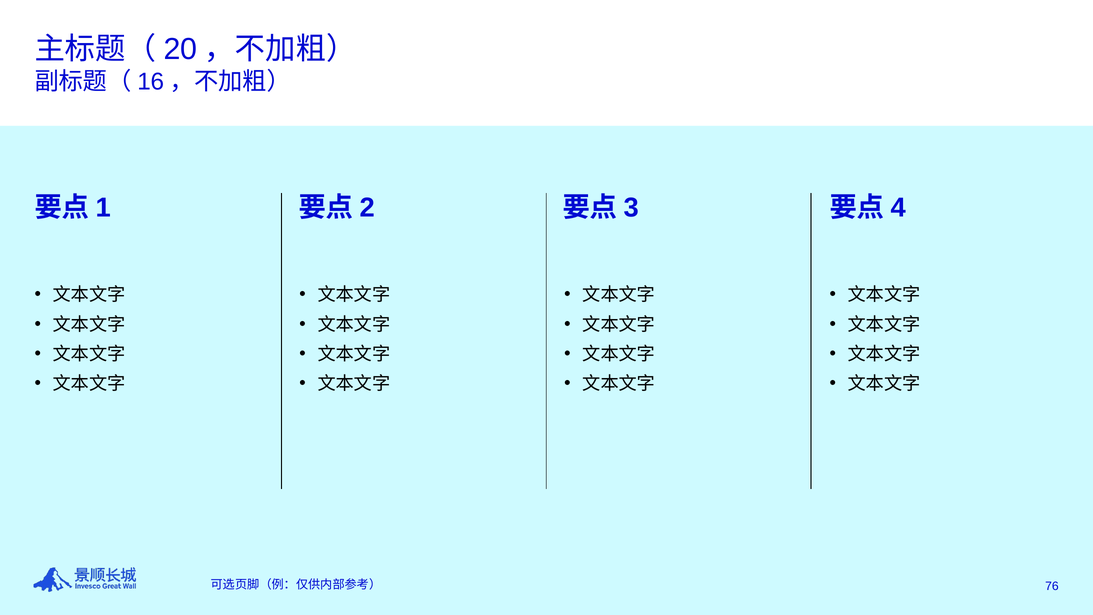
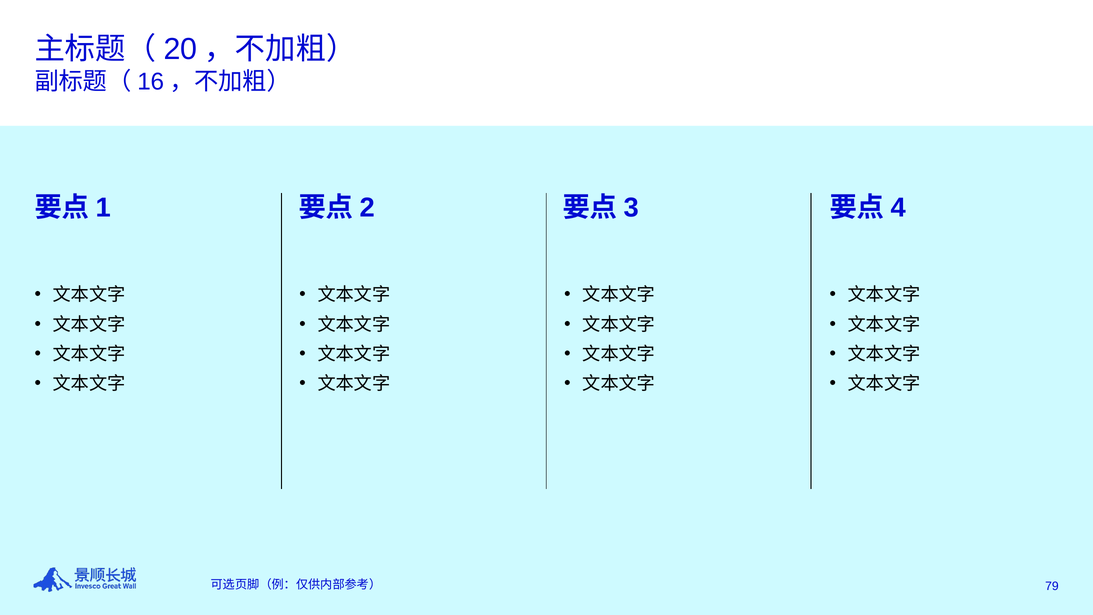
76: 76 -> 79
